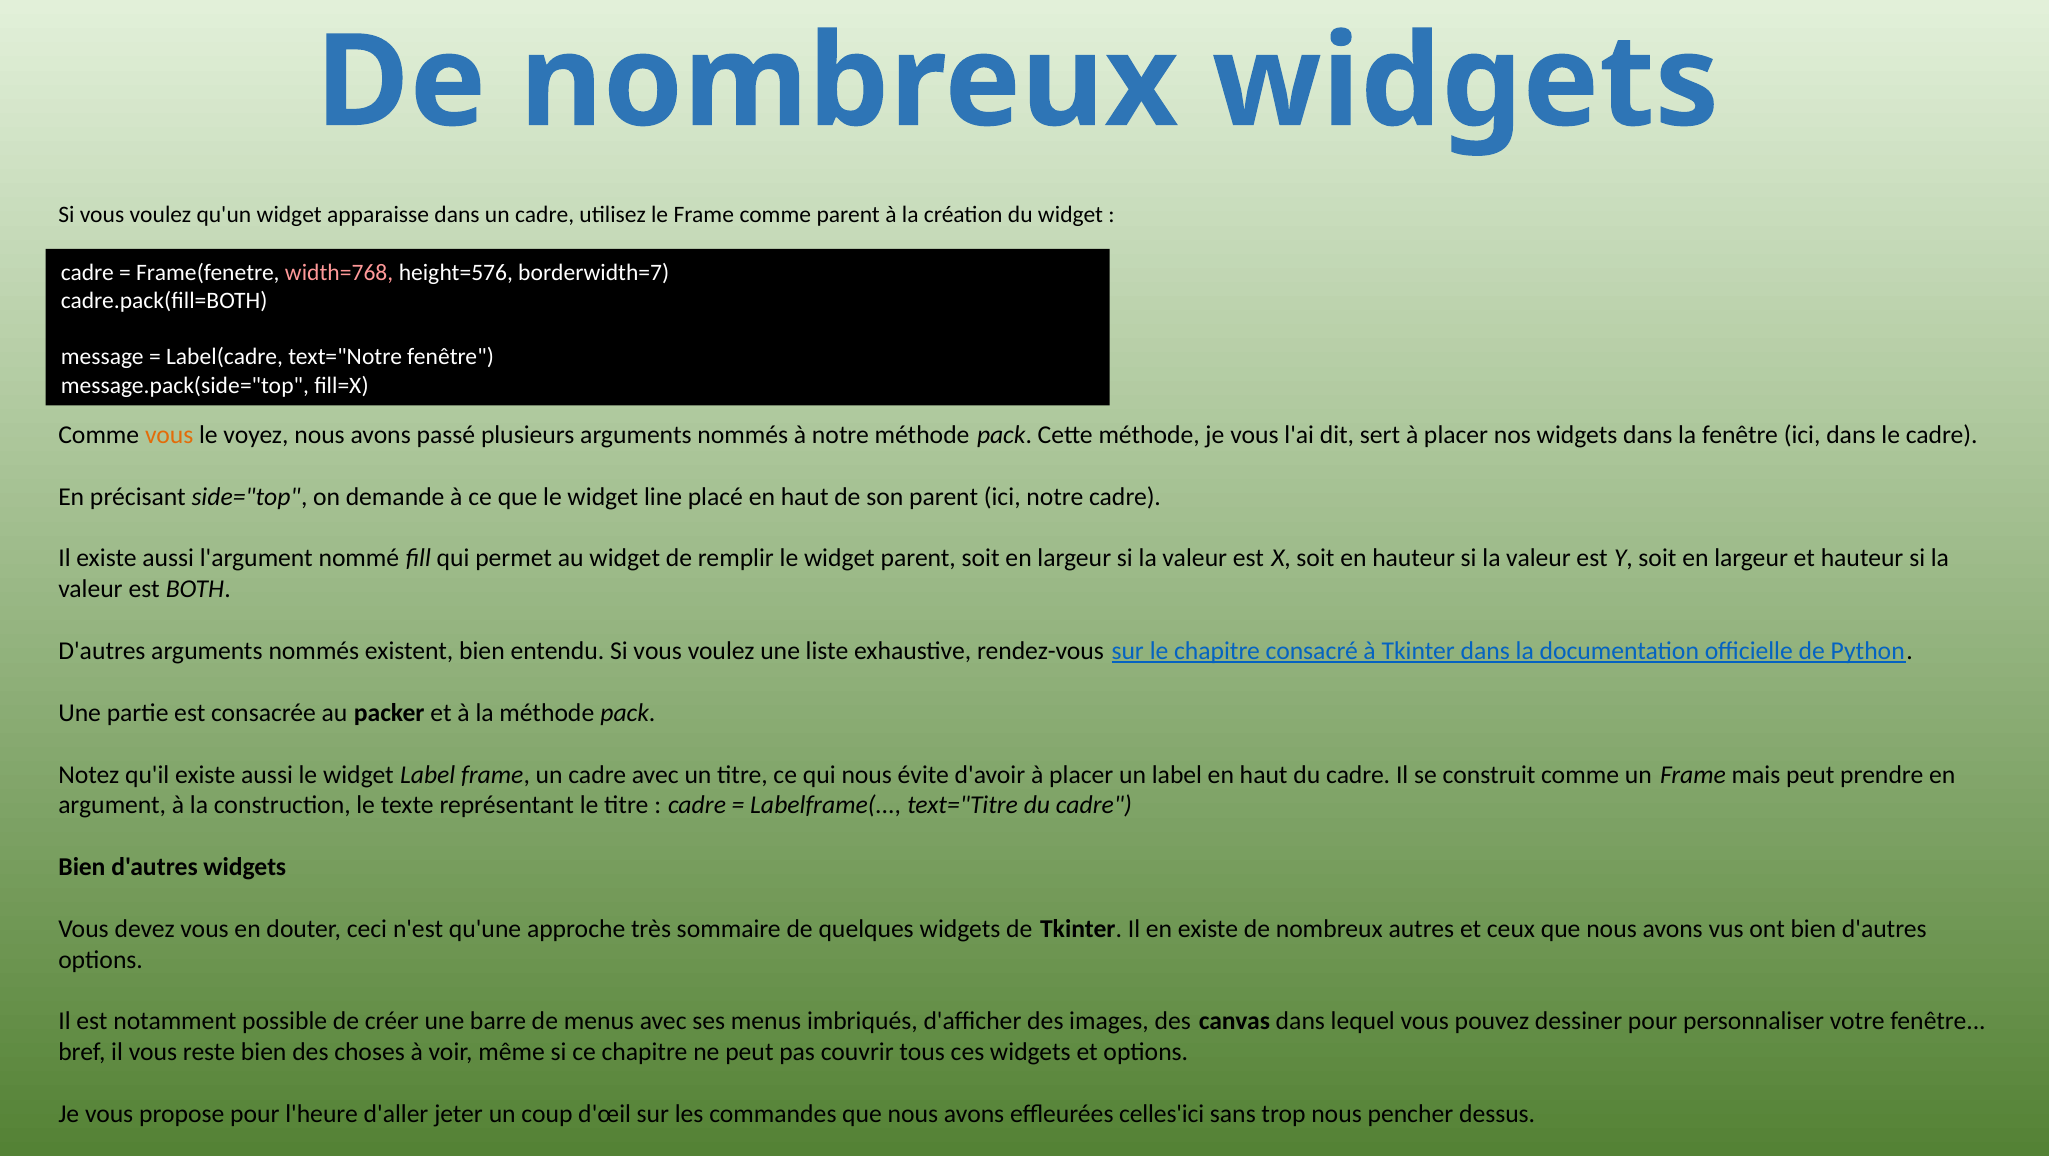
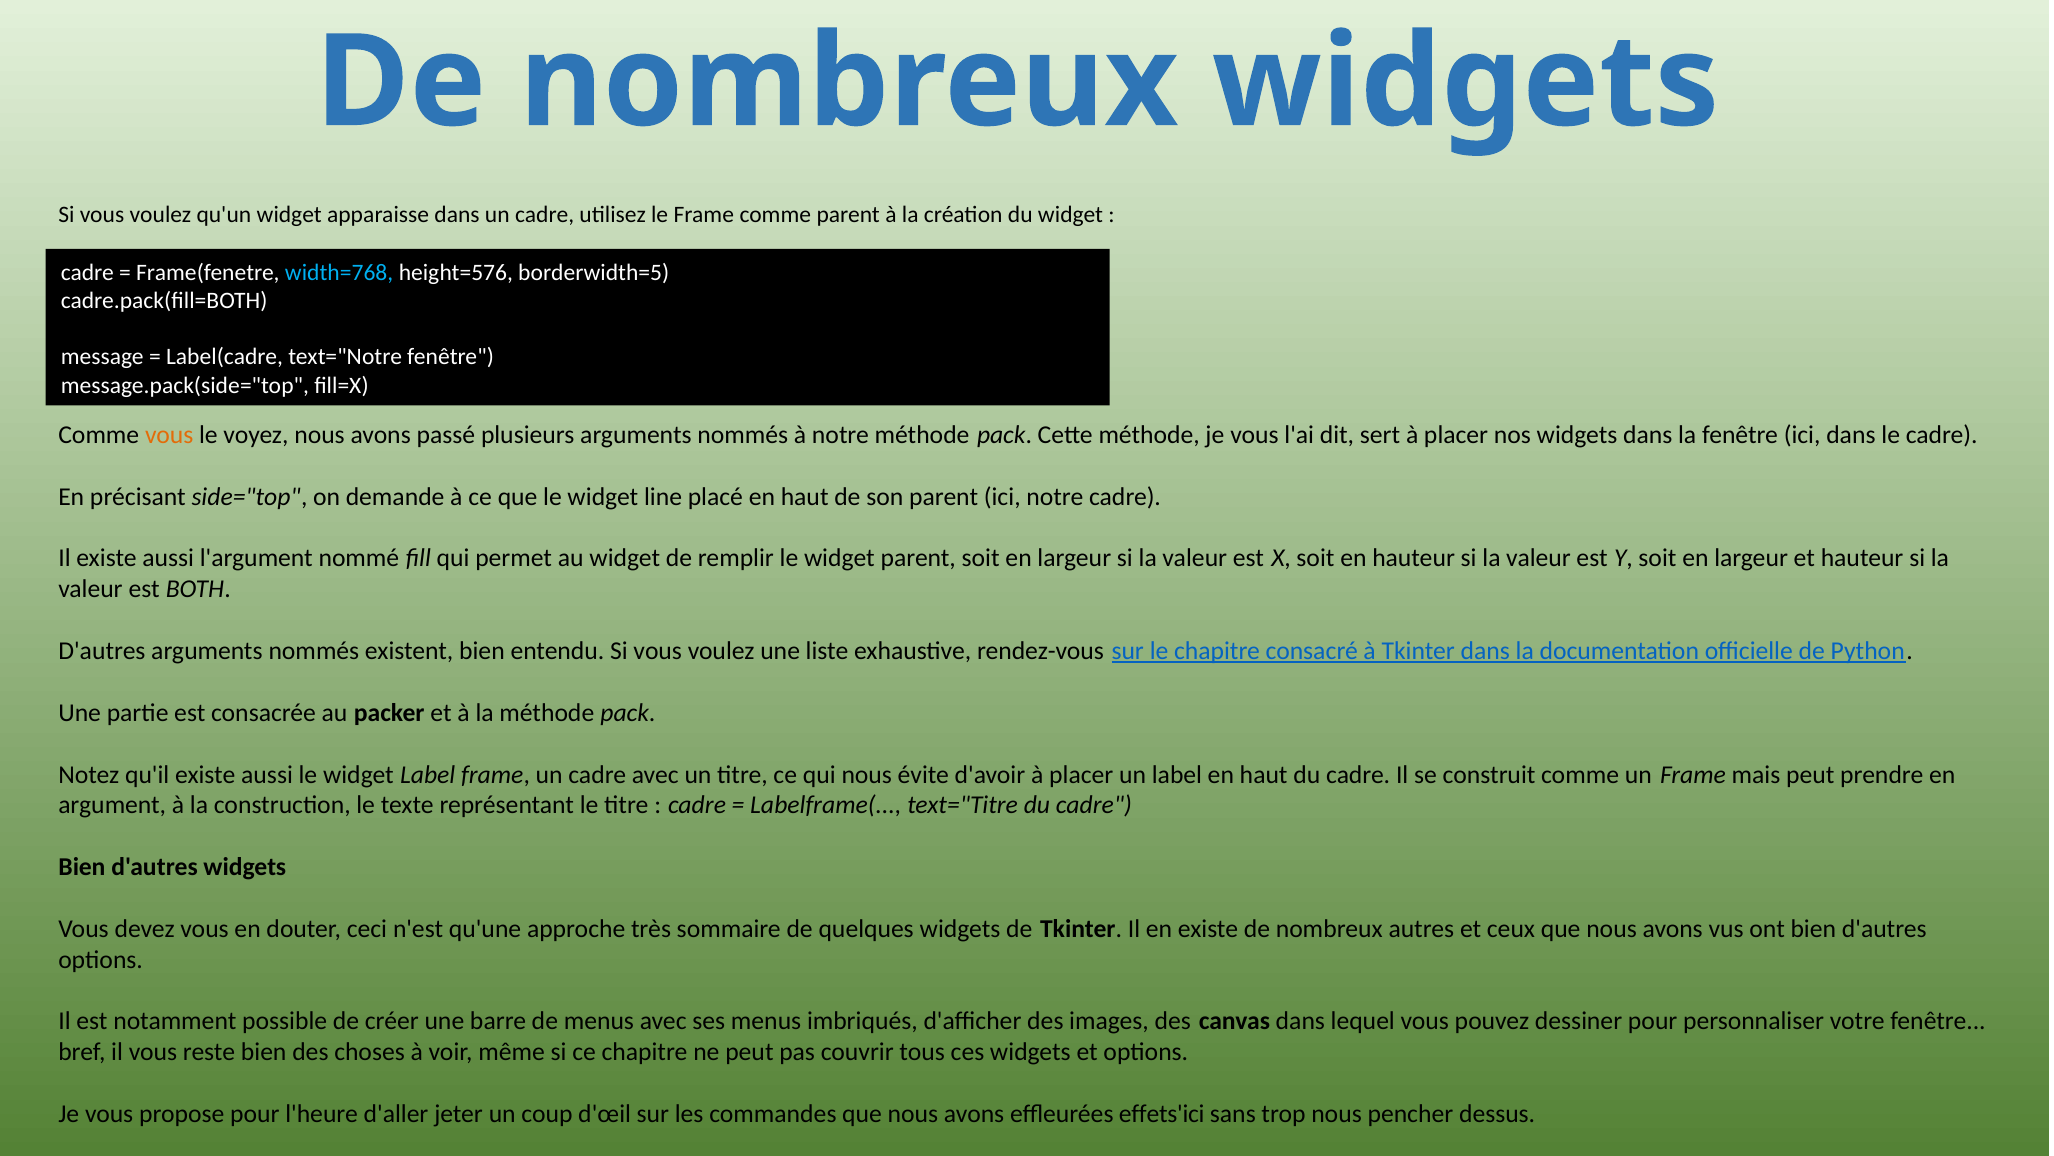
width=768 colour: pink -> light blue
borderwidth=7: borderwidth=7 -> borderwidth=5
celles'ici: celles'ici -> effets'ici
